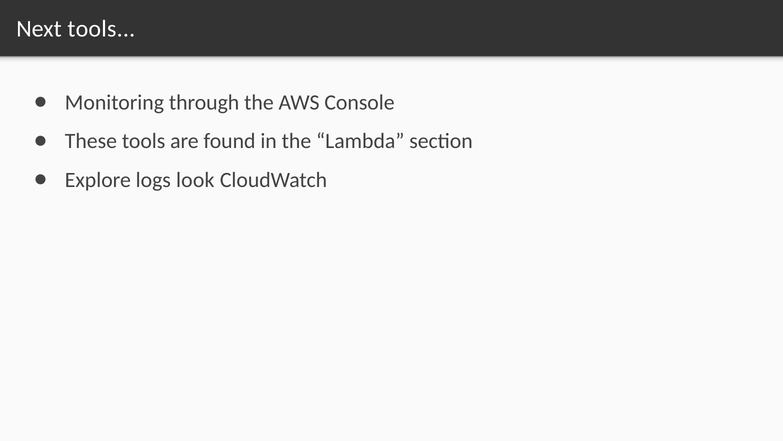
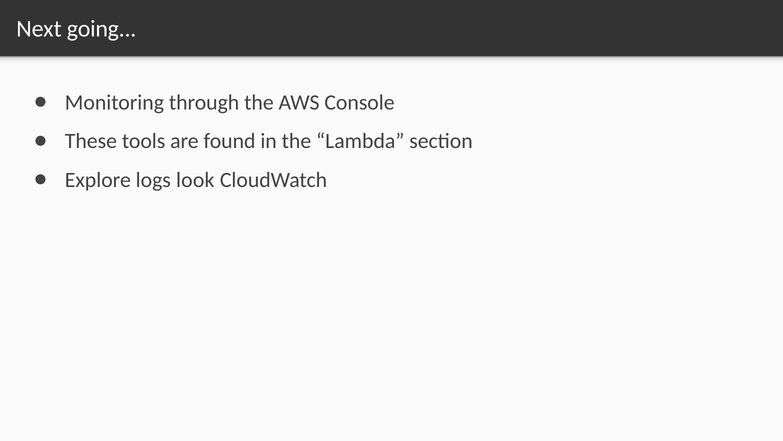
Next tools: tools -> going
